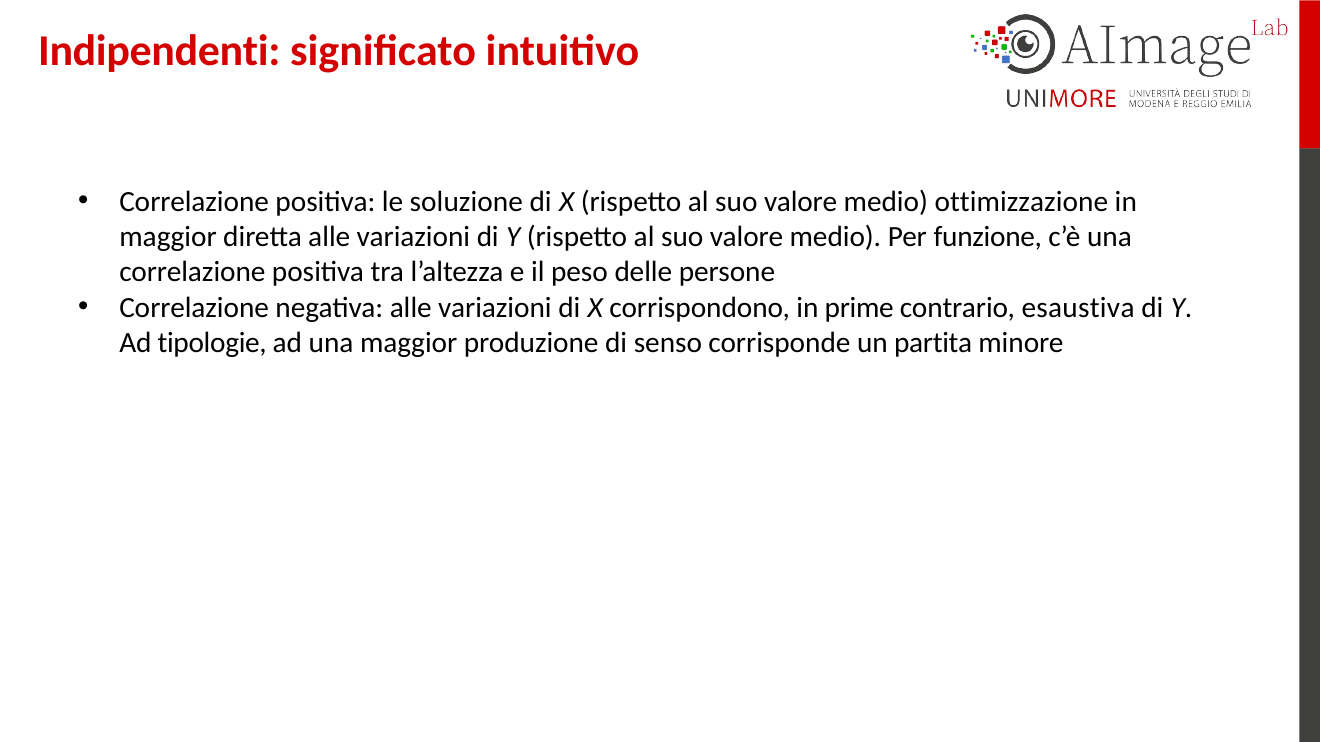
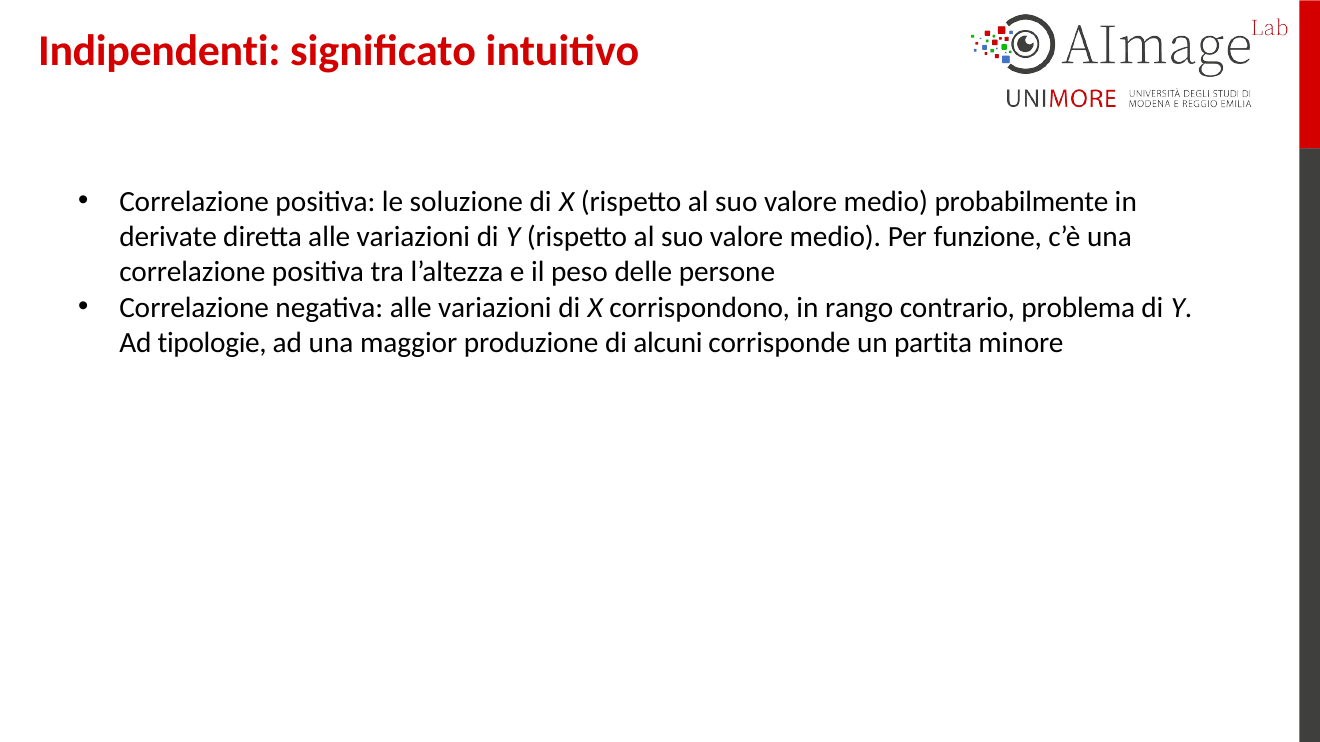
ottimizzazione: ottimizzazione -> probabilmente
maggior at (168, 237): maggior -> derivate
prime: prime -> rango
esaustiva: esaustiva -> problema
senso: senso -> alcuni
